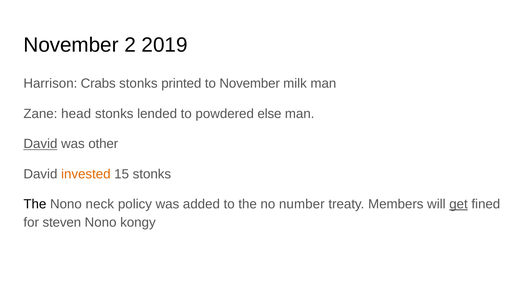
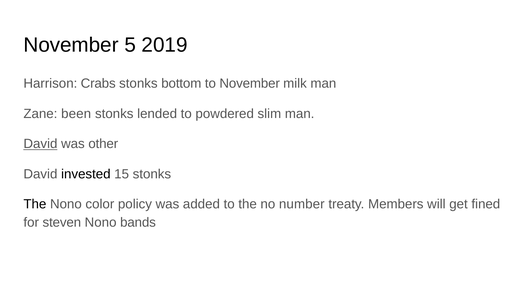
2: 2 -> 5
printed: printed -> bottom
head: head -> been
else: else -> slim
invested colour: orange -> black
neck: neck -> color
get underline: present -> none
kongy: kongy -> bands
